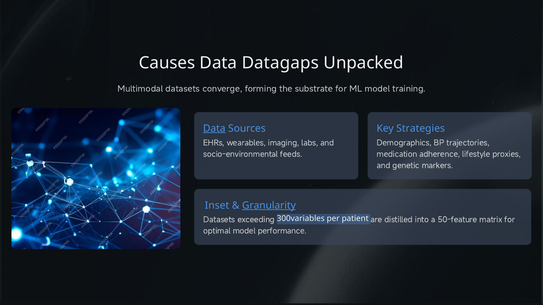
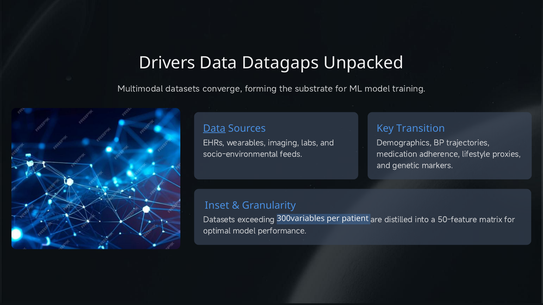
Causes: Causes -> Drivers
Strategies: Strategies -> Transition
Granularity underline: present -> none
